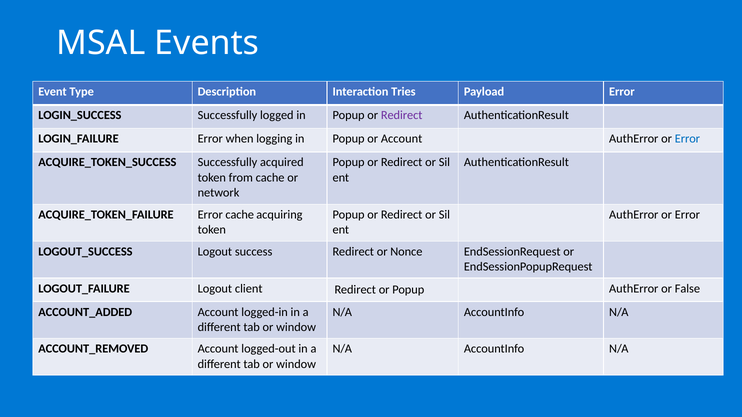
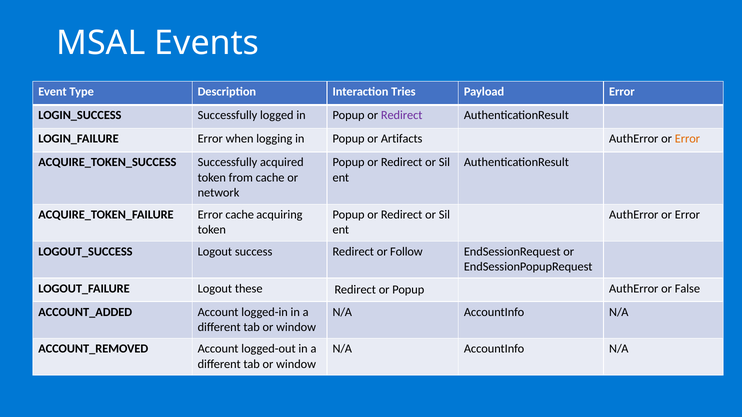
or Account: Account -> Artifacts
Error at (687, 139) colour: blue -> orange
Nonce: Nonce -> Follow
client: client -> these
